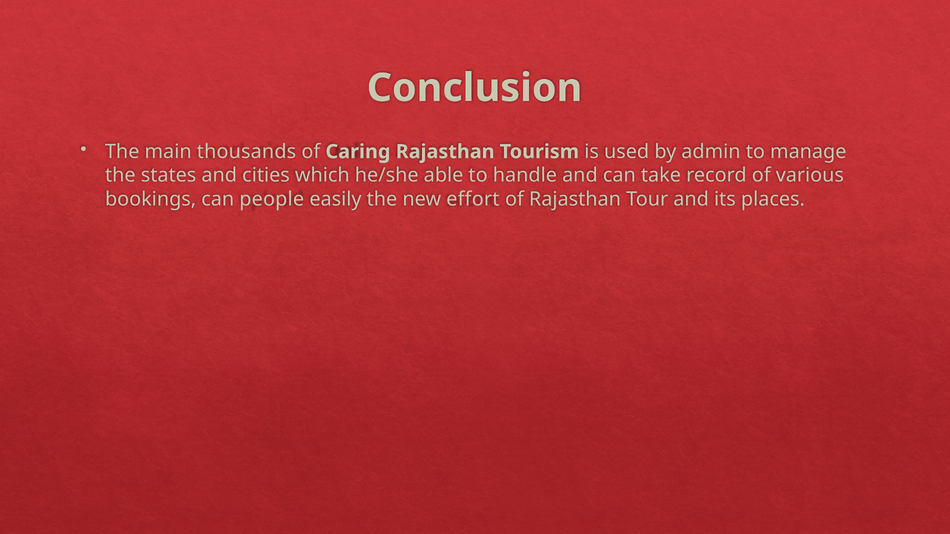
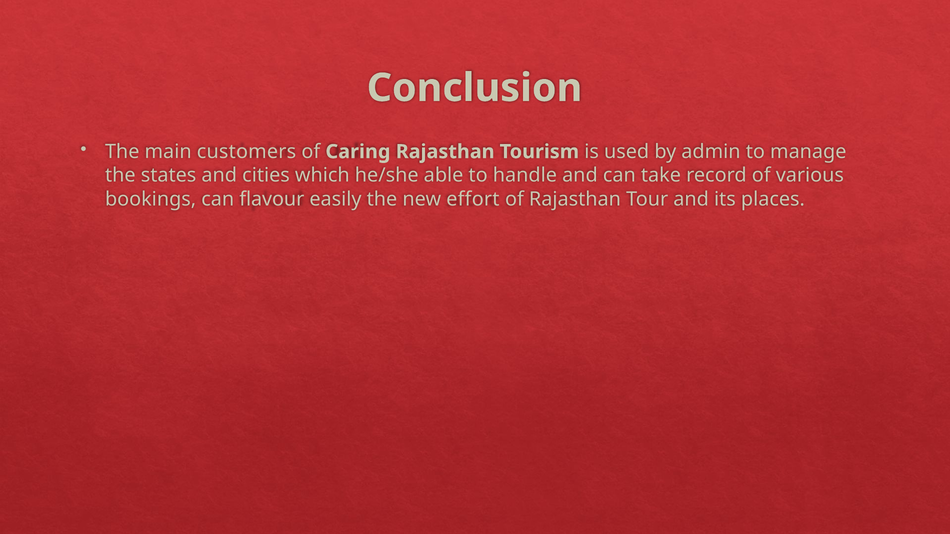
thousands: thousands -> customers
people: people -> flavour
